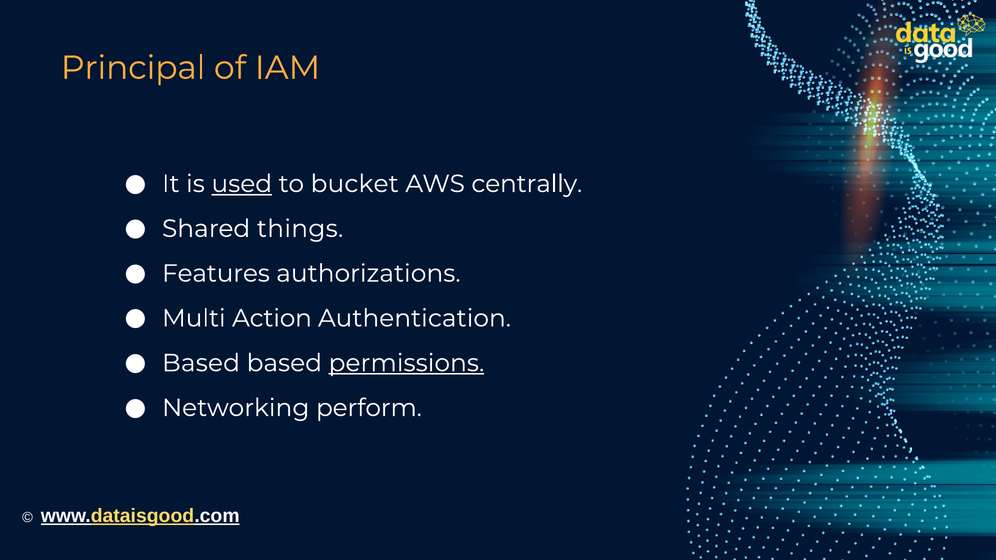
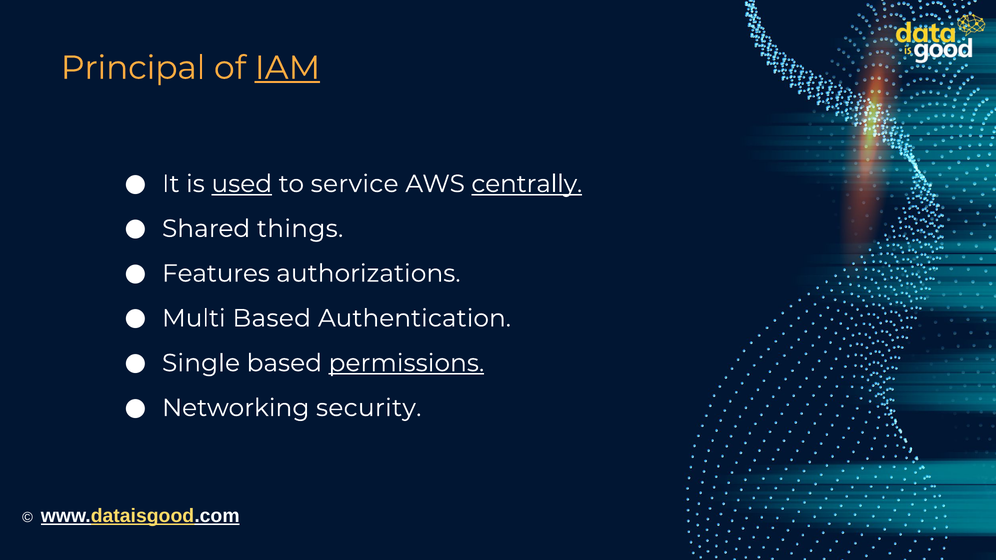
IAM underline: none -> present
bucket: bucket -> service
centrally underline: none -> present
Multi Action: Action -> Based
Based at (201, 363): Based -> Single
perform: perform -> security
